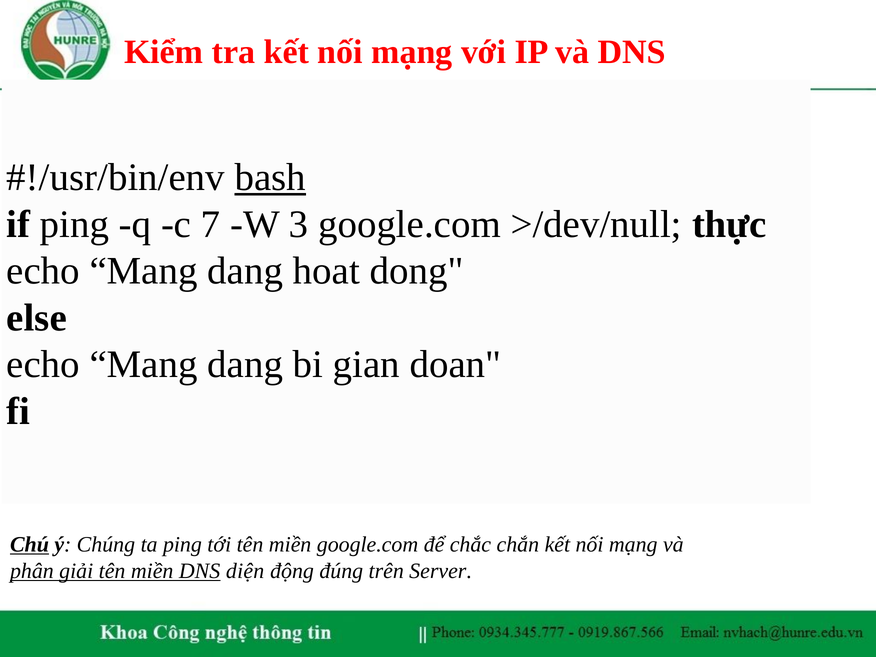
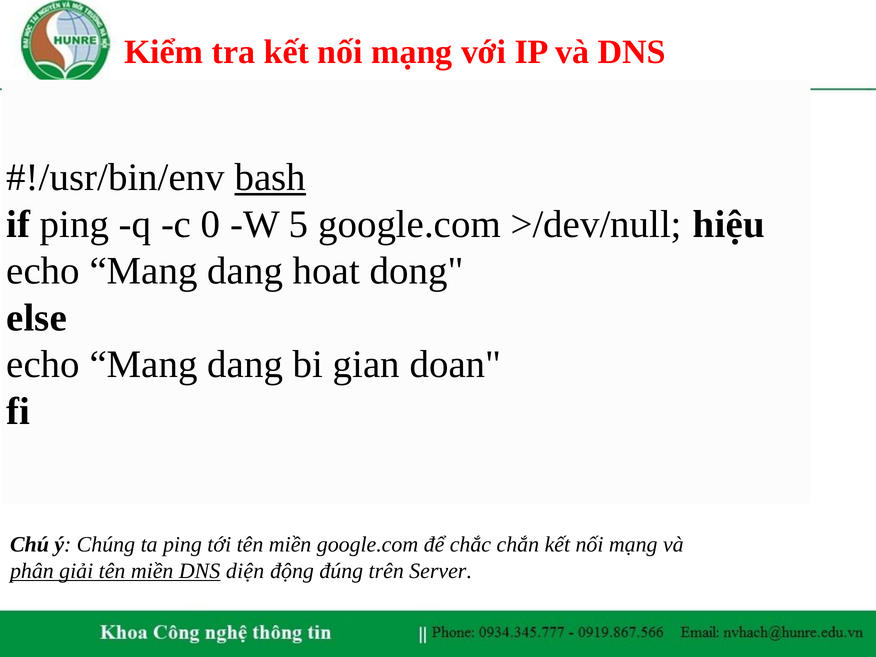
7: 7 -> 0
3: 3 -> 5
thực: thực -> hiệu
Chú underline: present -> none
